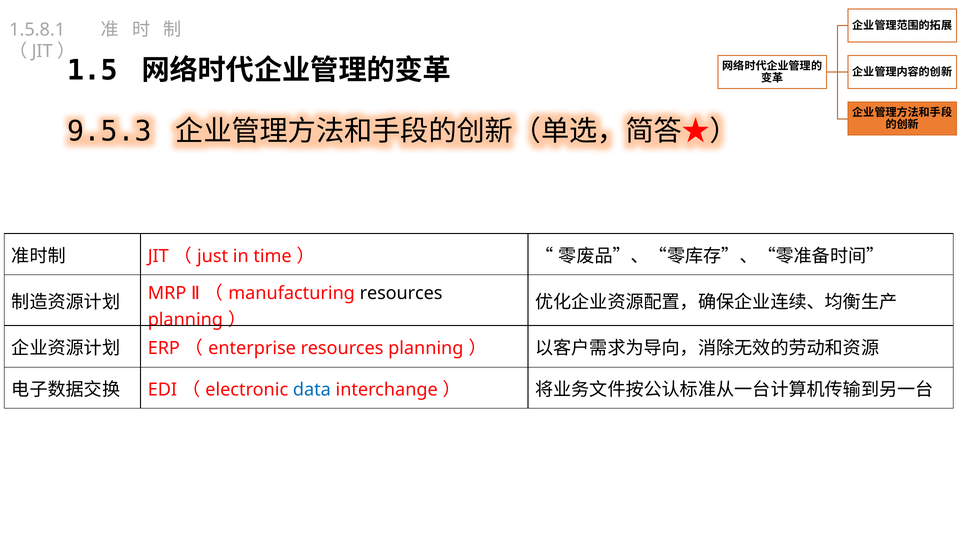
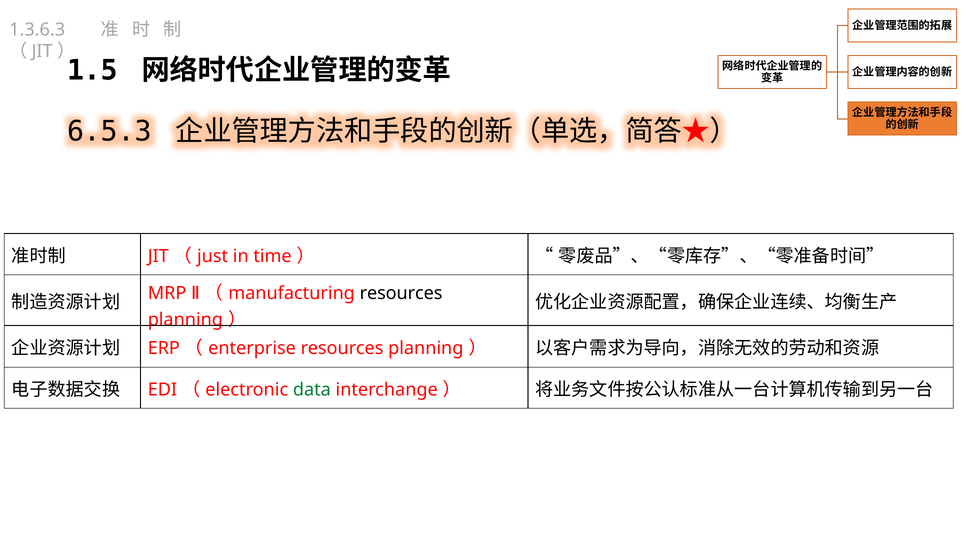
1.5.8.1: 1.5.8.1 -> 1.3.6.3
9.5.3: 9.5.3 -> 6.5.3
data colour: blue -> green
